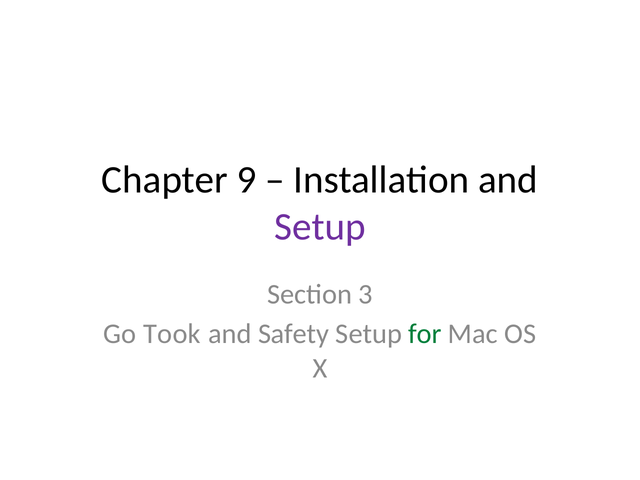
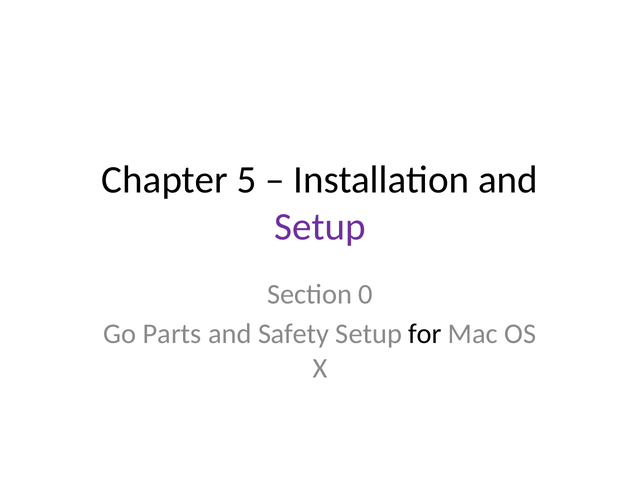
9: 9 -> 5
3: 3 -> 0
Took: Took -> Parts
for colour: green -> black
